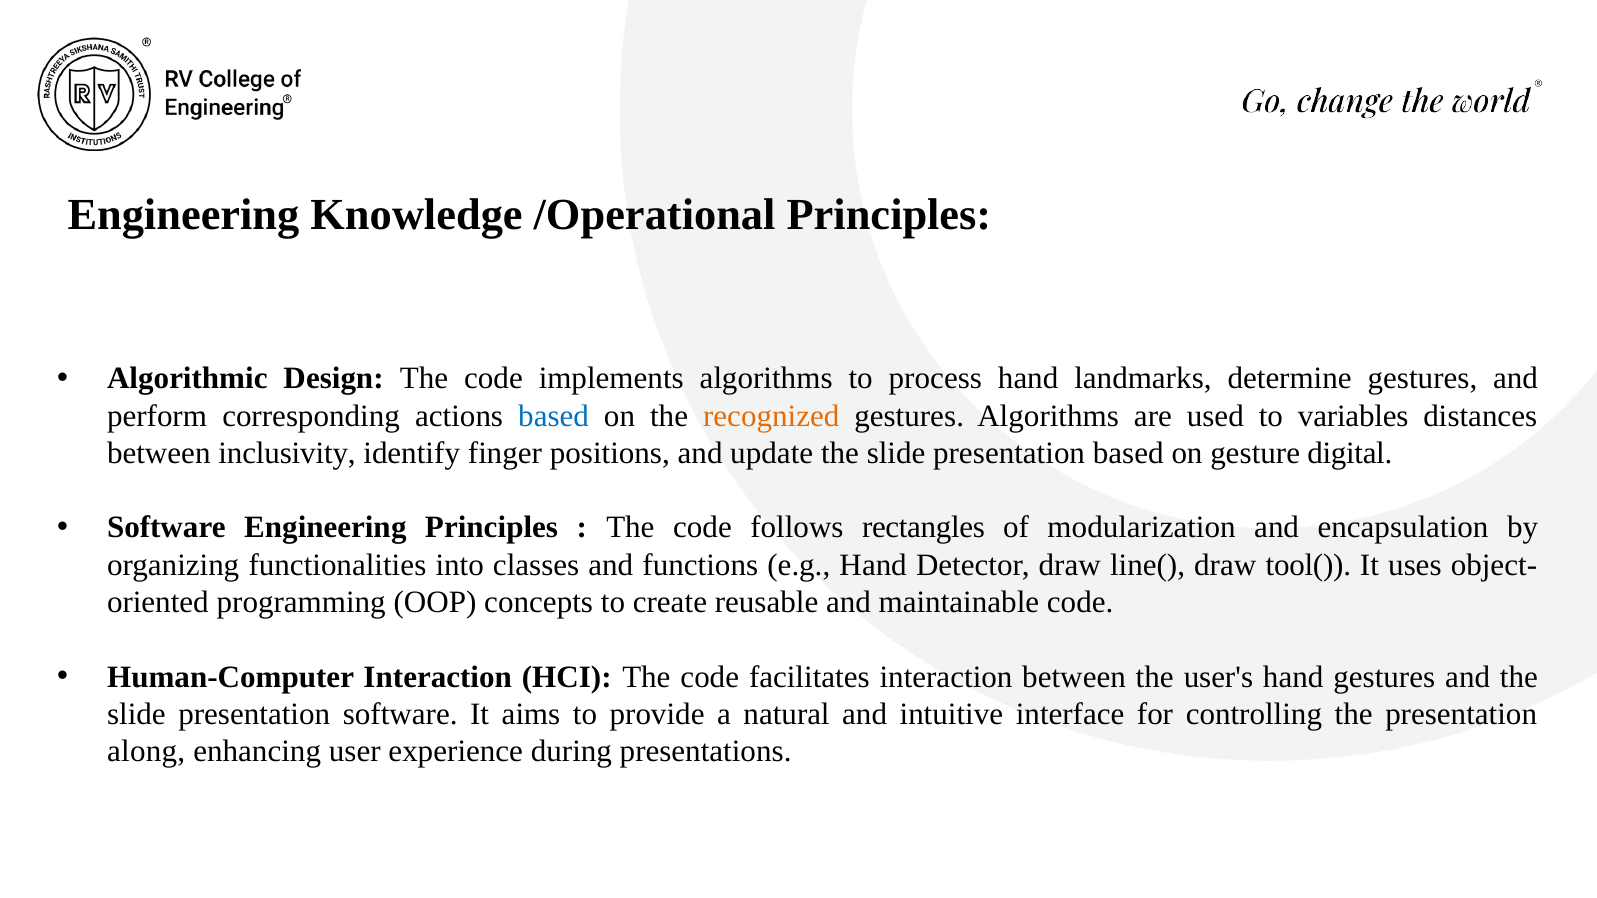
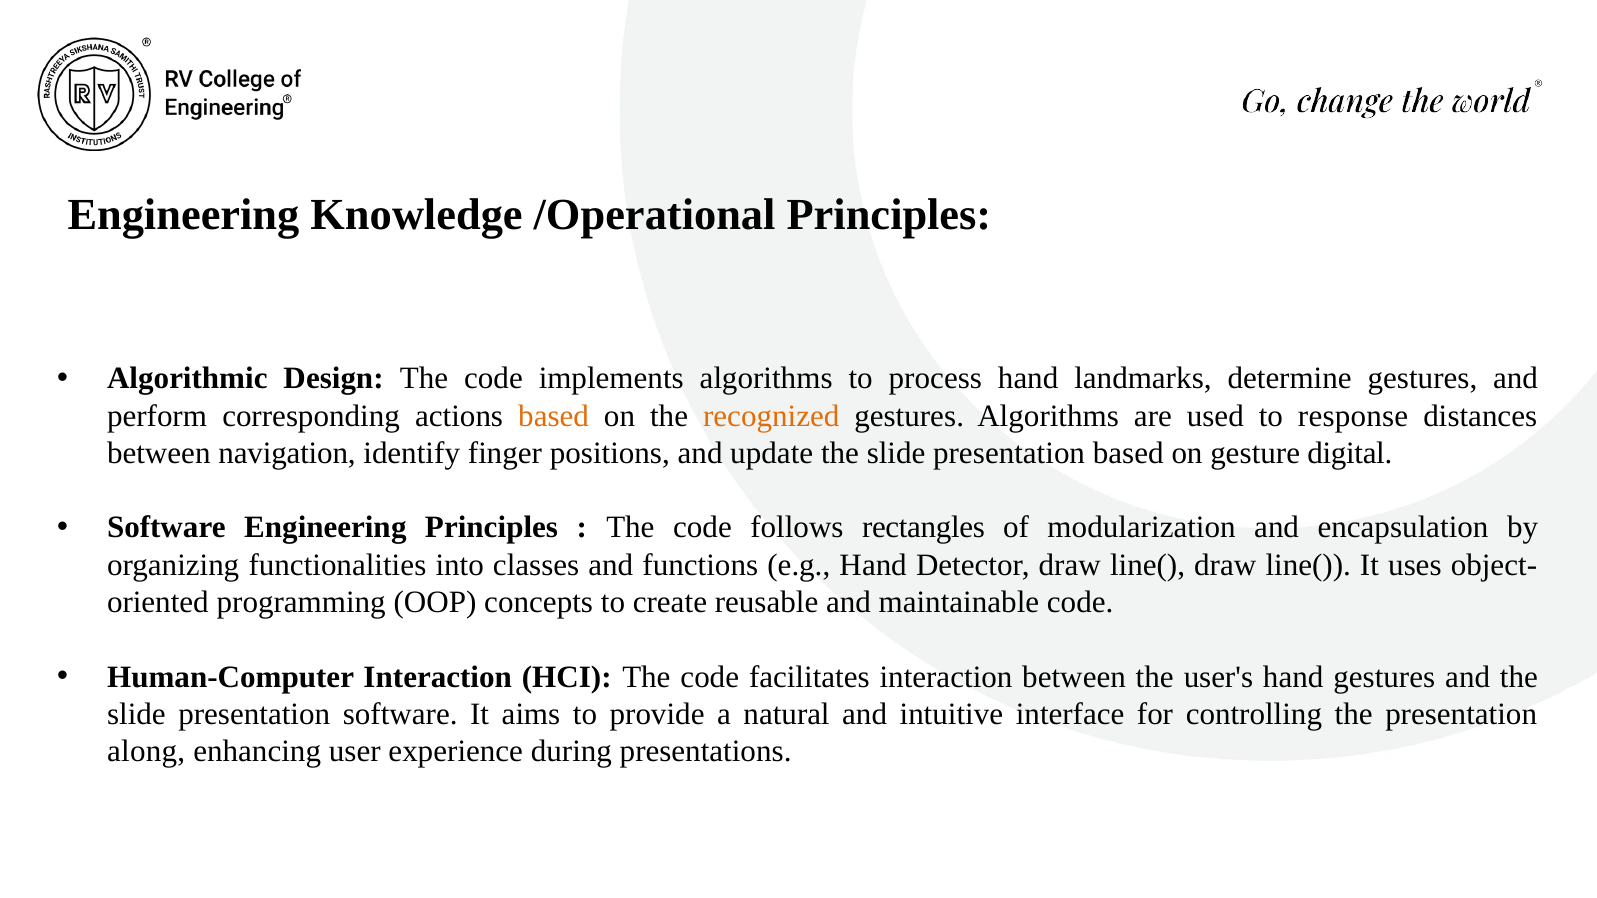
based at (554, 416) colour: blue -> orange
variables: variables -> response
inclusivity: inclusivity -> navigation
line( draw tool(: tool( -> line(
